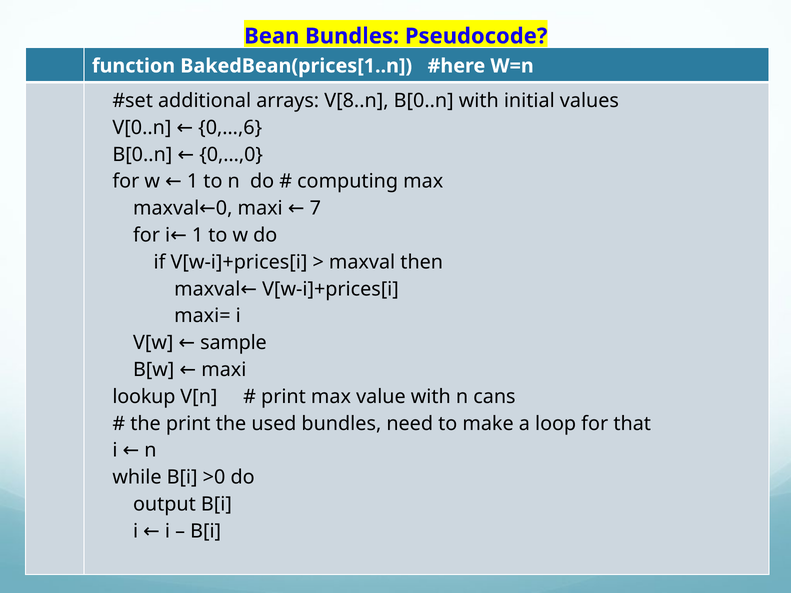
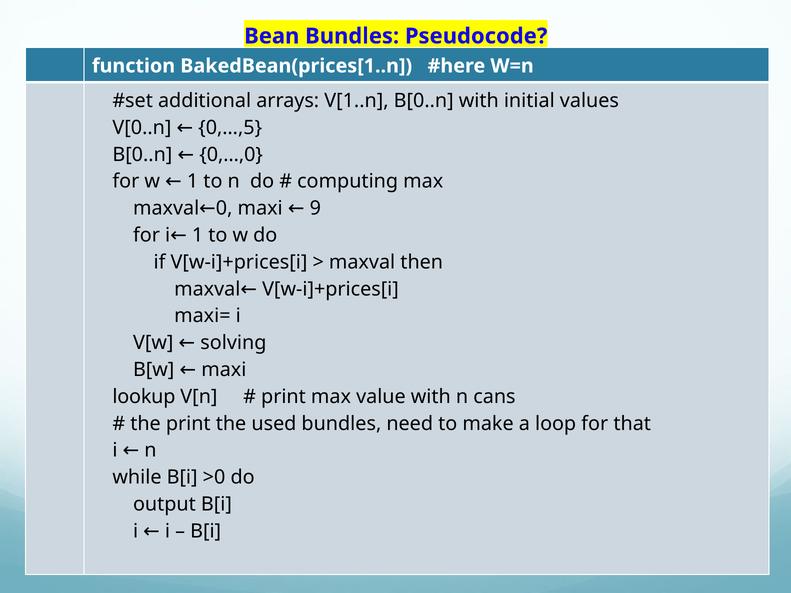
V[8..n: V[8..n -> V[1..n
0,…,6: 0,…,6 -> 0,…,5
7: 7 -> 9
sample: sample -> solving
